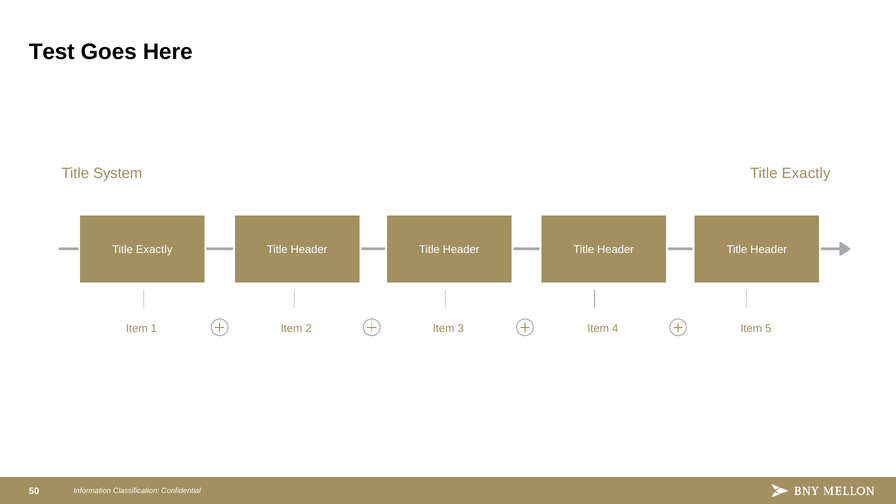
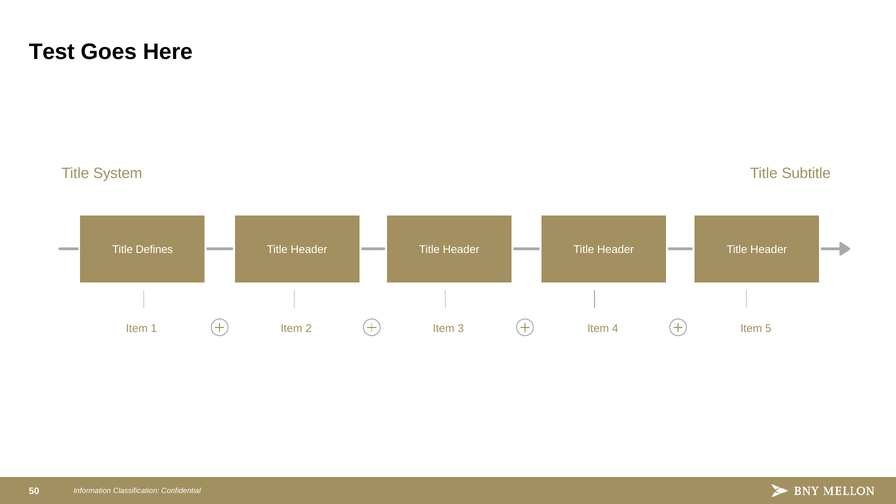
Exactly at (806, 173): Exactly -> Subtitle
Exactly at (154, 250): Exactly -> Defines
